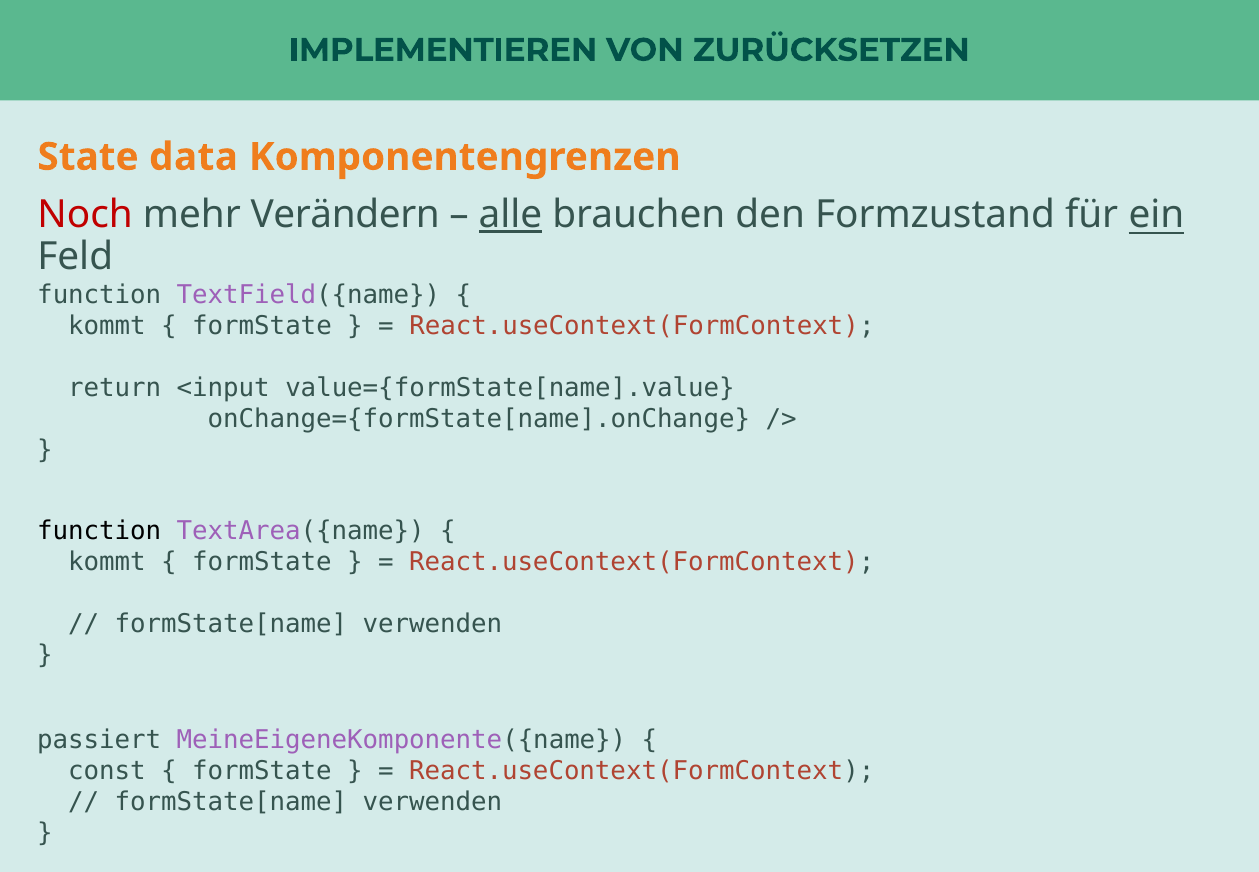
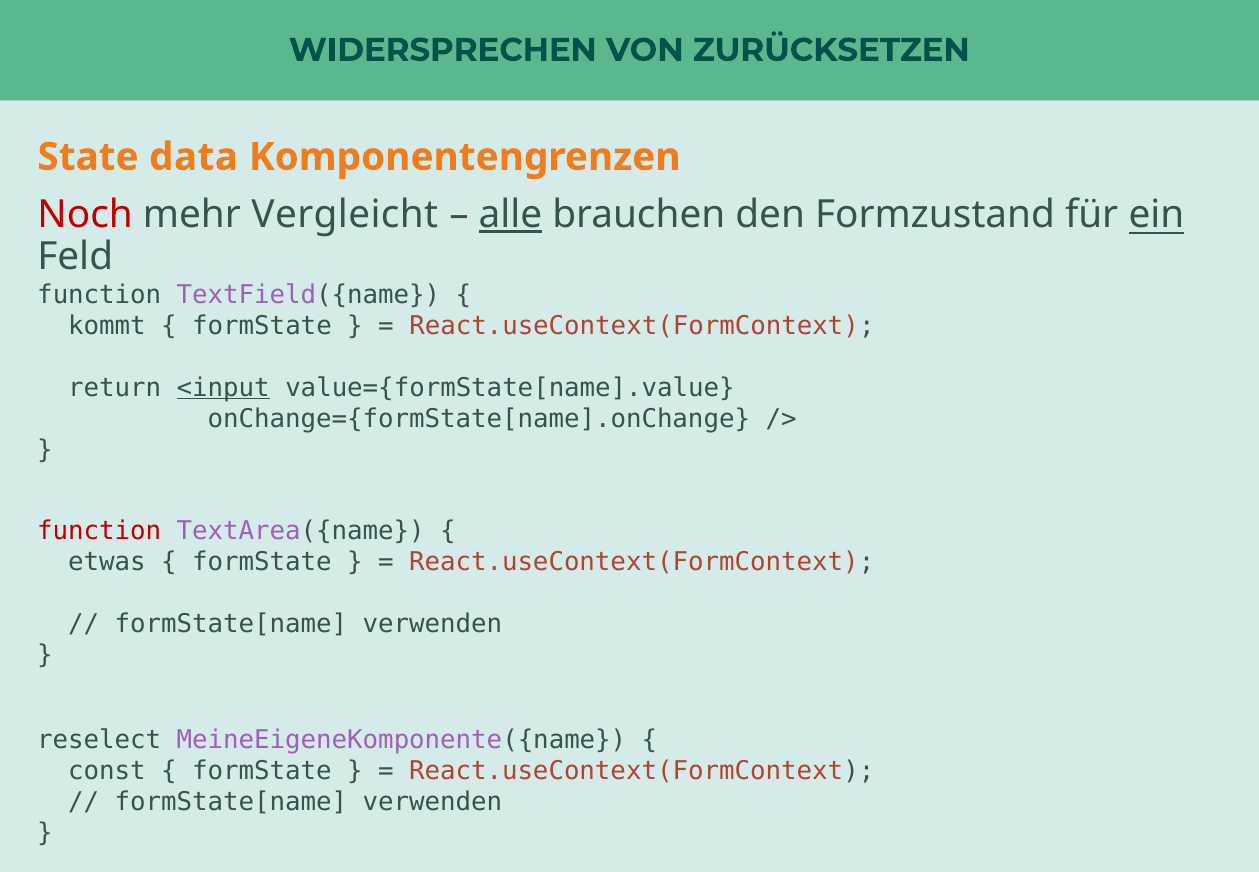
IMPLEMENTIEREN: IMPLEMENTIEREN -> WIDERSPRECHEN
Verändern: Verändern -> Vergleicht
<input underline: none -> present
function at (99, 531) colour: black -> red
kommt at (107, 562): kommt -> etwas
passiert: passiert -> reselect
